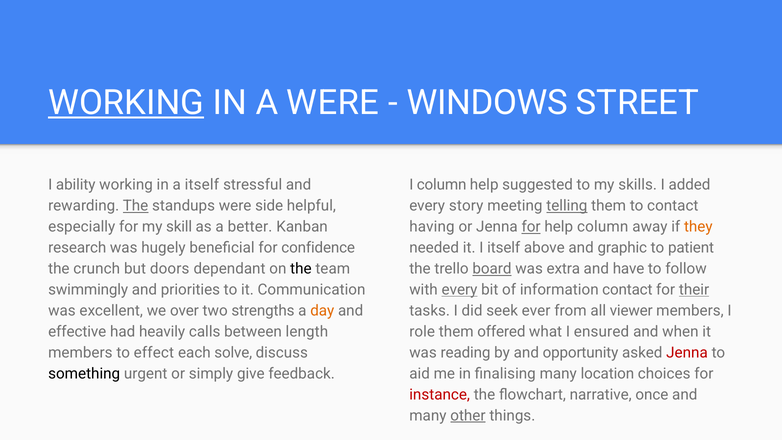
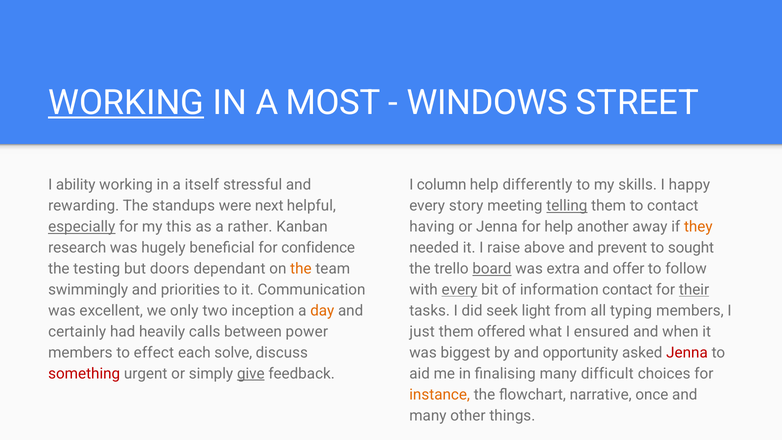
A WERE: WERE -> MOST
suggested: suggested -> differently
added: added -> happy
The at (136, 206) underline: present -> none
side: side -> next
especially underline: none -> present
skill: skill -> this
better: better -> rather
for at (531, 227) underline: present -> none
help column: column -> another
I itself: itself -> raise
graphic: graphic -> prevent
patient: patient -> sought
crunch: crunch -> testing
the at (301, 269) colour: black -> orange
have: have -> offer
over: over -> only
strengths: strengths -> inception
ever: ever -> light
viewer: viewer -> typing
effective: effective -> certainly
length: length -> power
role: role -> just
reading: reading -> biggest
something colour: black -> red
give underline: none -> present
location: location -> difficult
instance colour: red -> orange
other underline: present -> none
